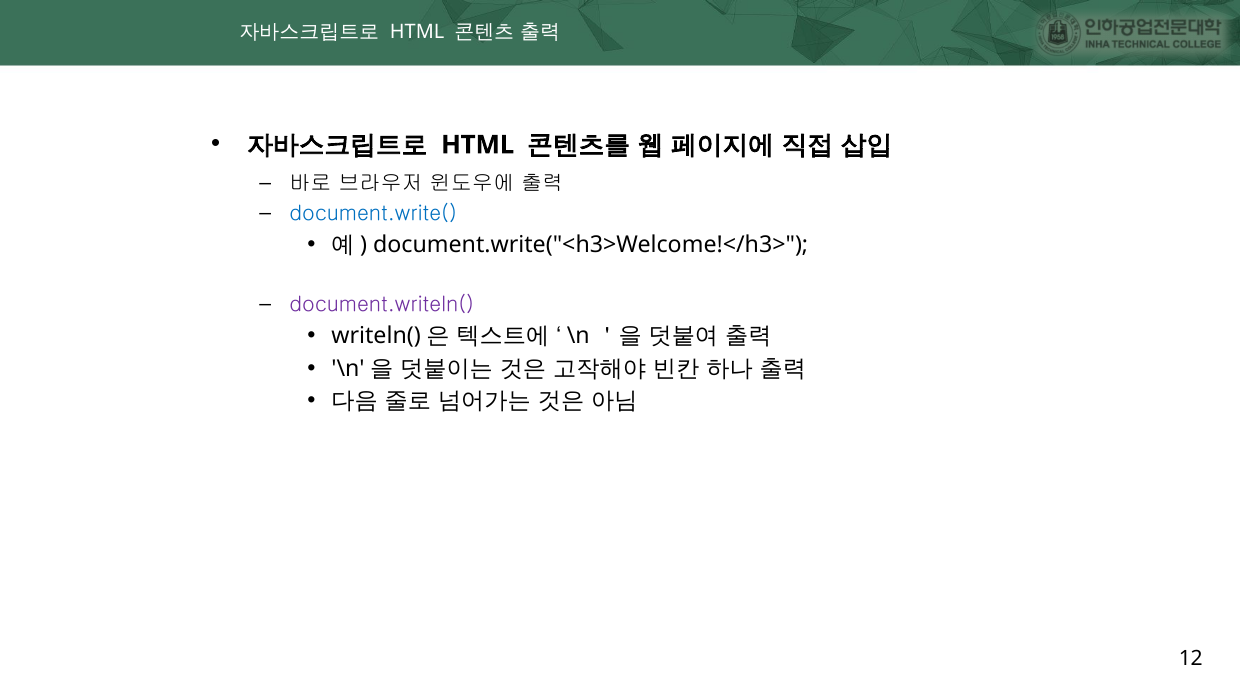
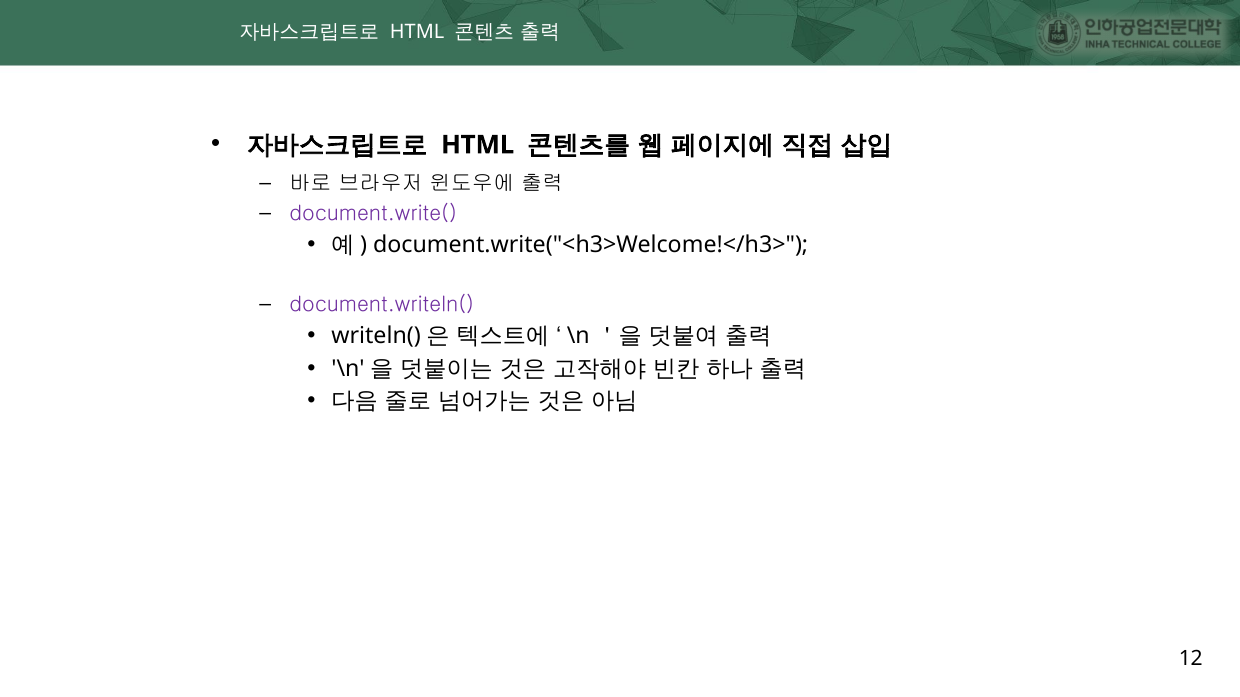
document.write( colour: blue -> purple
